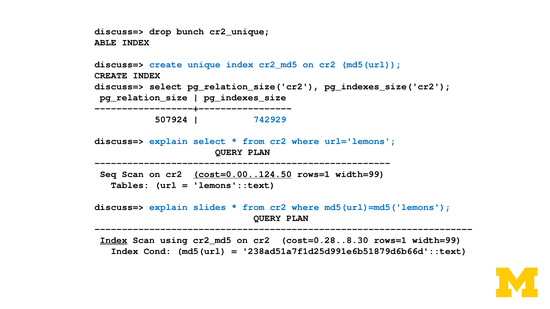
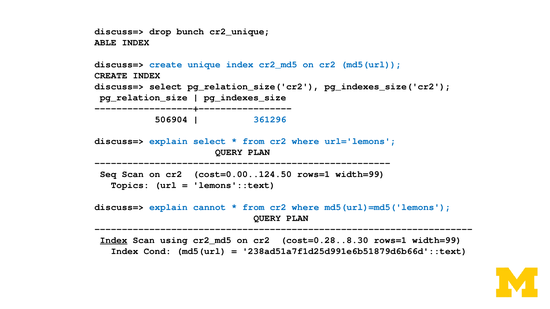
507924: 507924 -> 506904
742929: 742929 -> 361296
cost=0.00..124.50 underline: present -> none
Tables: Tables -> Topics
slides: slides -> cannot
